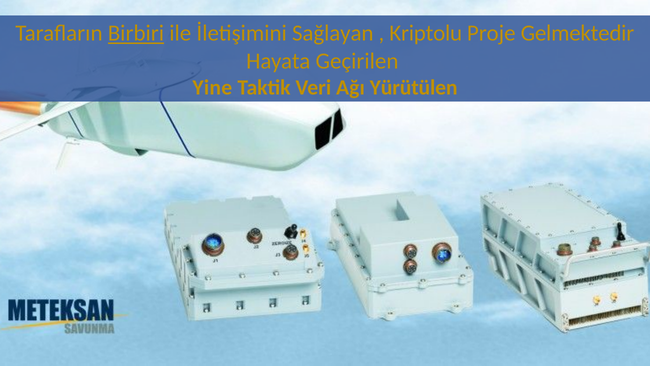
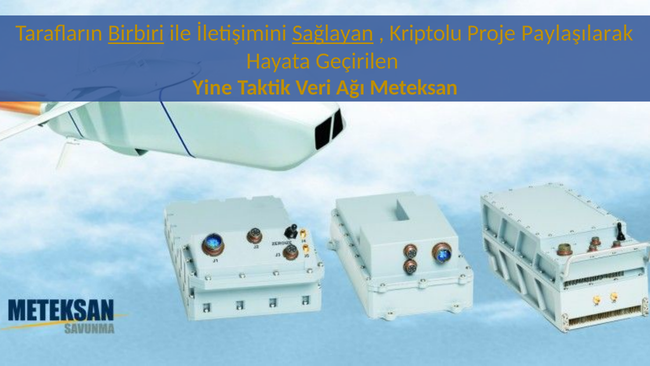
Sağlayan underline: none -> present
Gelmektedir: Gelmektedir -> Paylaşılarak
Yürütülen: Yürütülen -> Meteksan
